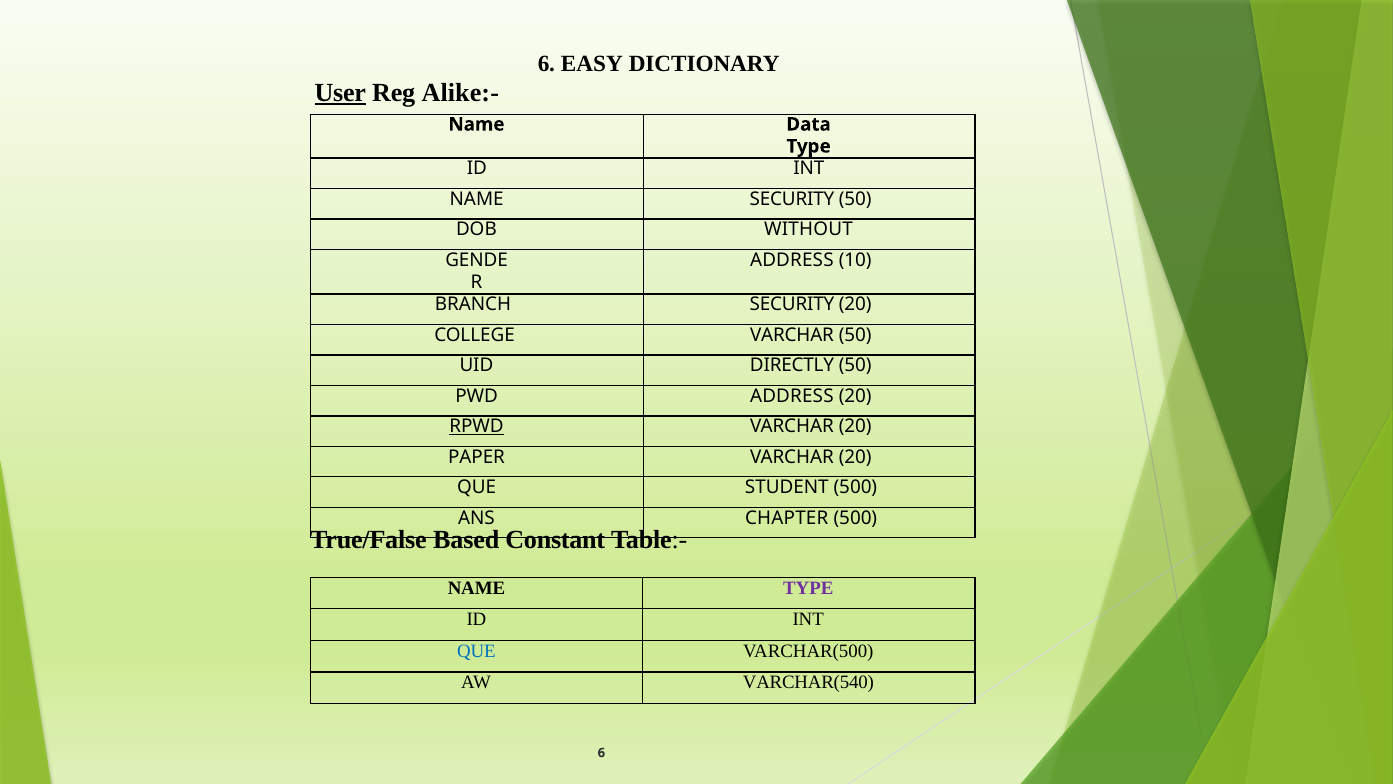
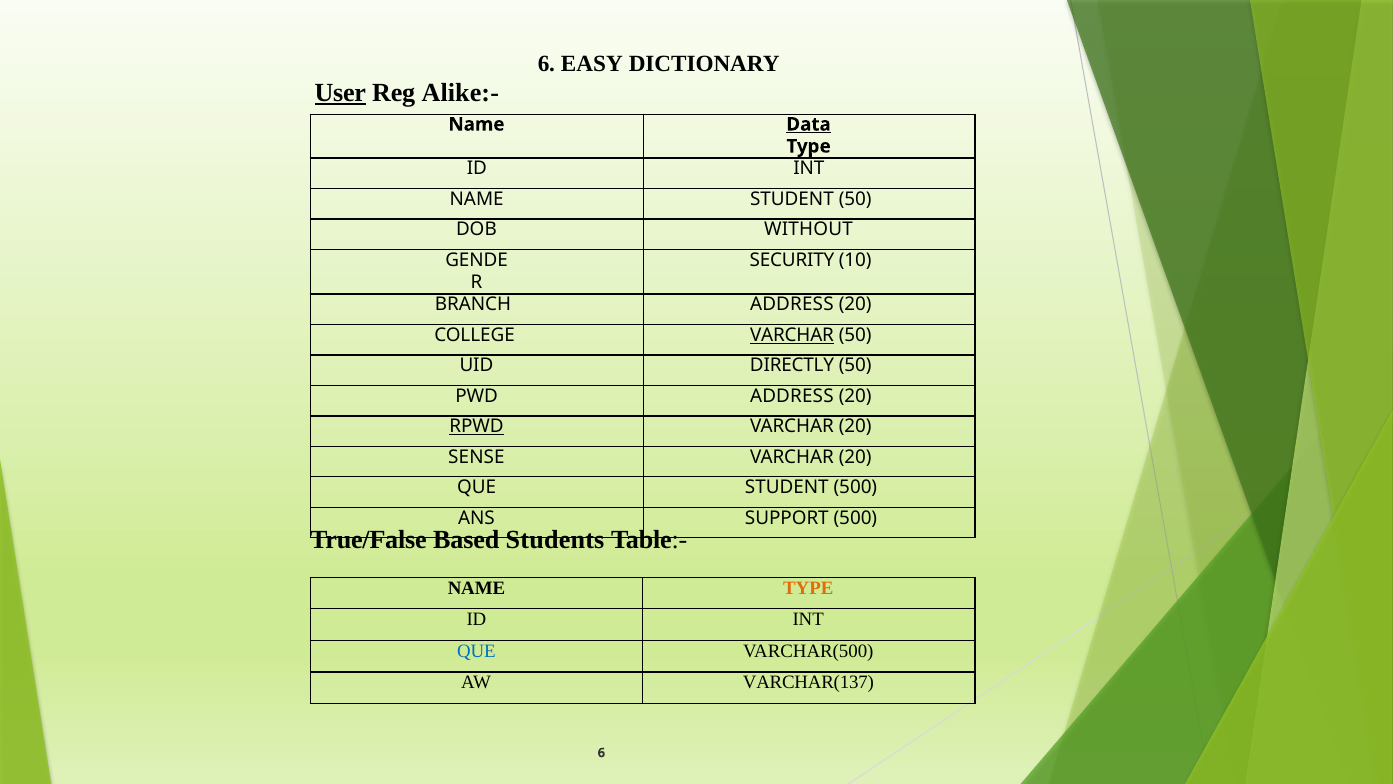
Data underline: none -> present
NAME SECURITY: SECURITY -> STUDENT
ADDRESS at (792, 260): ADDRESS -> SECURITY
BRANCH SECURITY: SECURITY -> ADDRESS
VARCHAR at (792, 335) underline: none -> present
PAPER: PAPER -> SENSE
CHAPTER: CHAPTER -> SUPPORT
Constant: Constant -> Students
TYPE at (808, 588) colour: purple -> orange
VARCHAR(540: VARCHAR(540 -> VARCHAR(137
